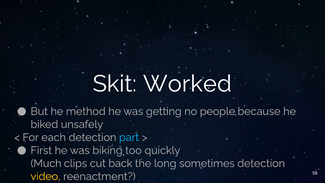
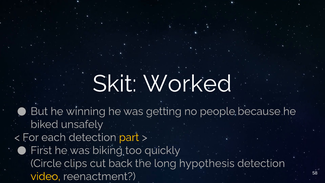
method: method -> winning
part colour: light blue -> yellow
Much: Much -> Circle
sometimes: sometimes -> hypothesis
